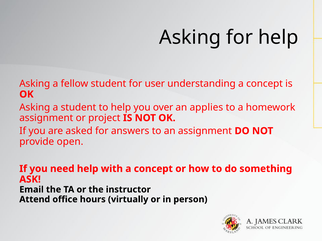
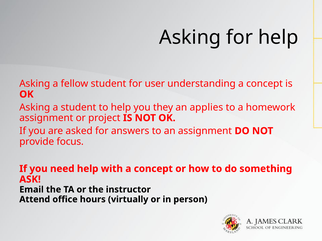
over: over -> they
open: open -> focus
